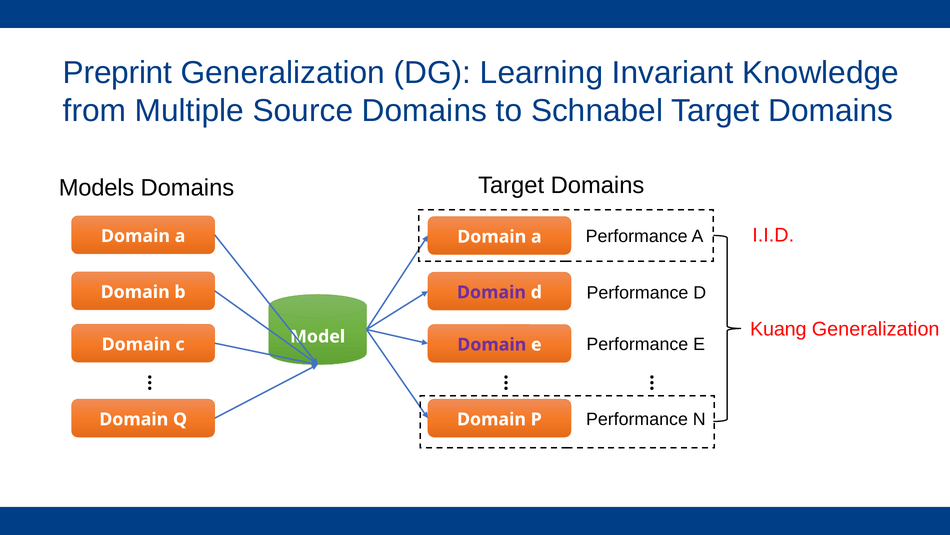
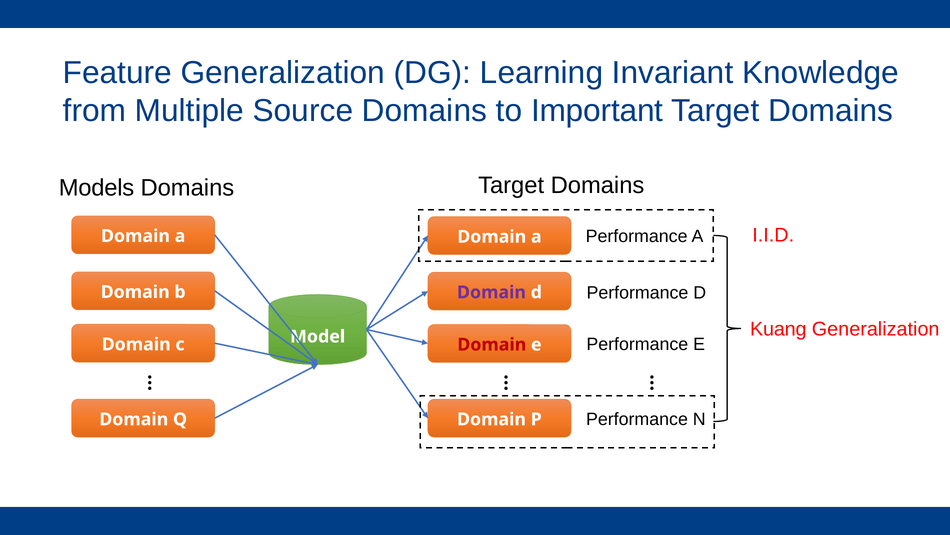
Preprint: Preprint -> Feature
Schnabel: Schnabel -> Important
Domain at (492, 344) colour: purple -> red
